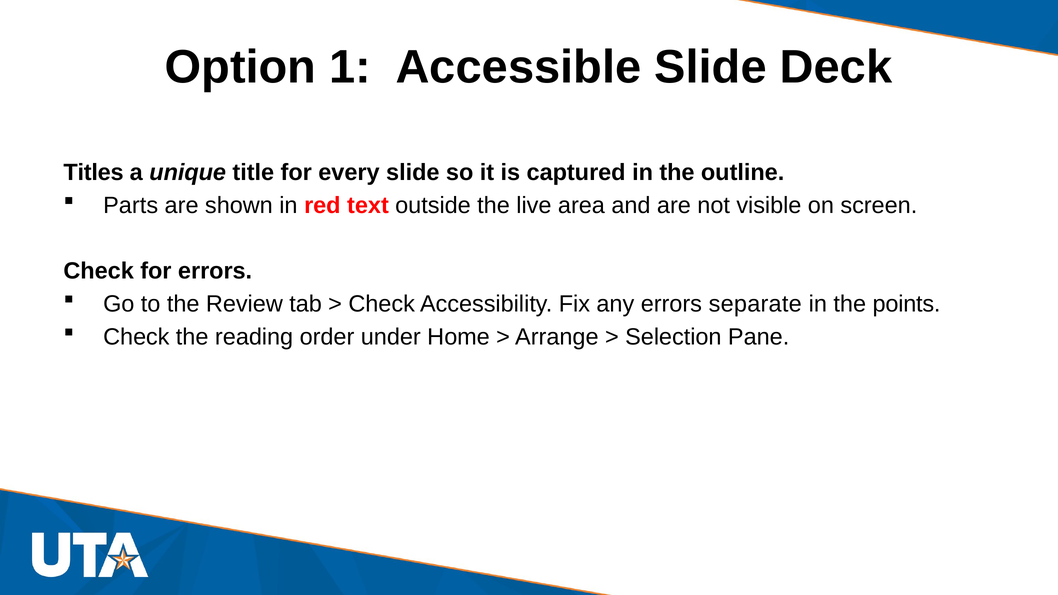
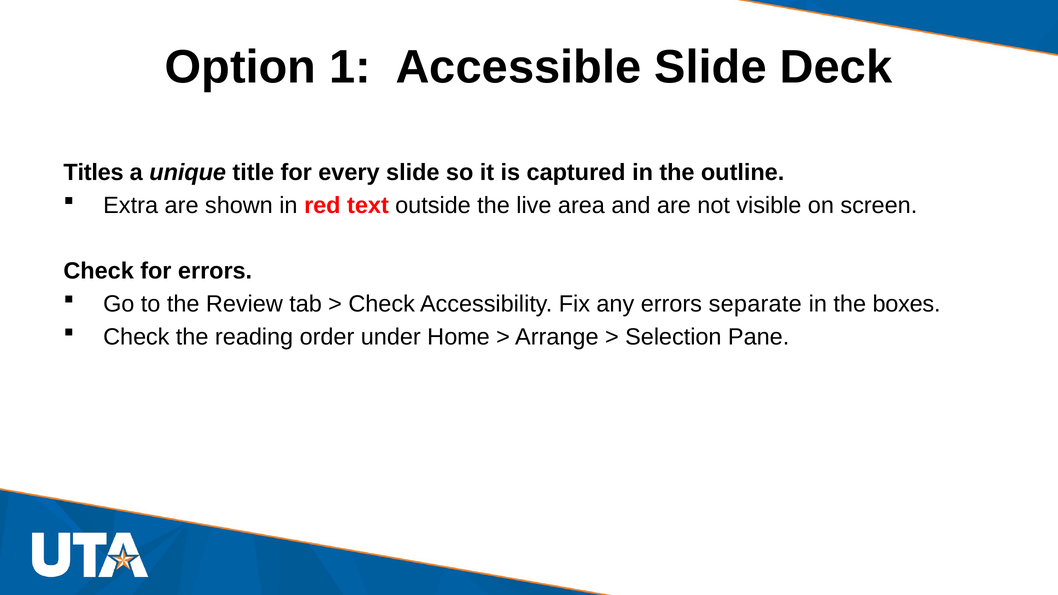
Parts: Parts -> Extra
points: points -> boxes
